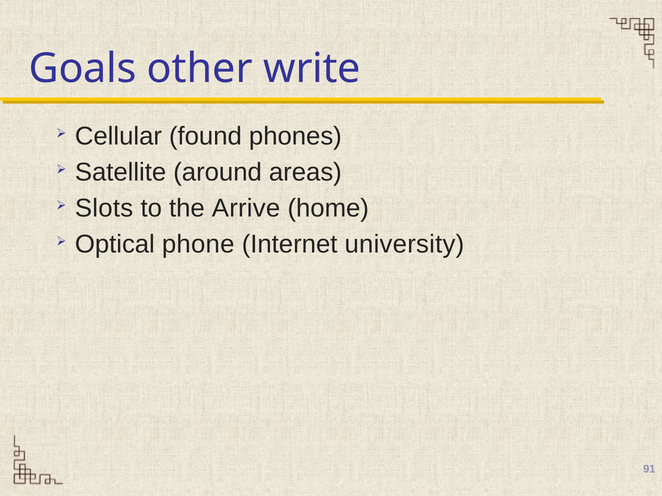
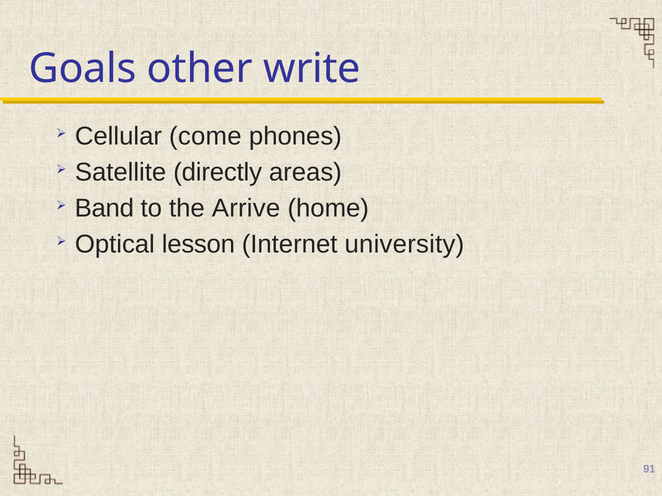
found: found -> come
around: around -> directly
Slots: Slots -> Band
phone: phone -> lesson
